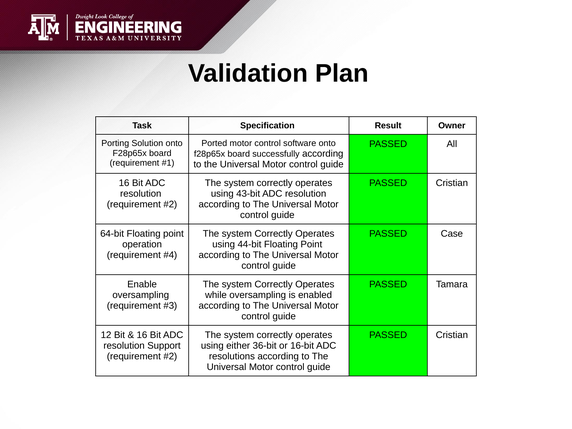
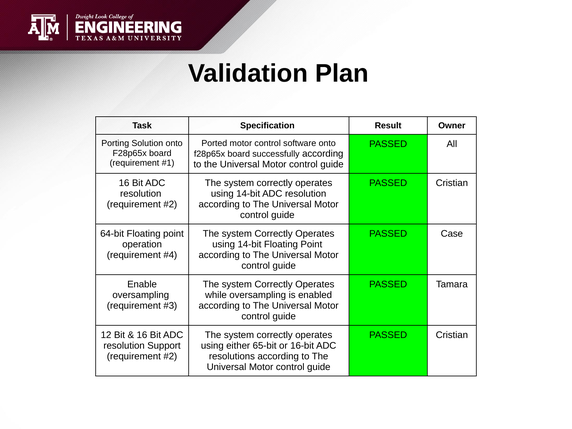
43-bit at (248, 194): 43-bit -> 14-bit
44-bit at (250, 244): 44-bit -> 14-bit
36-bit: 36-bit -> 65-bit
